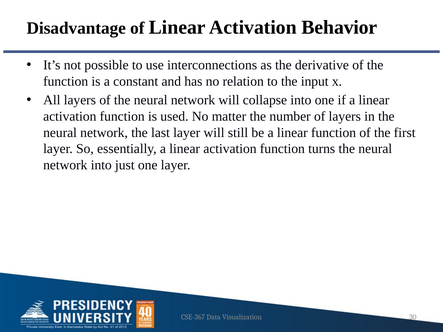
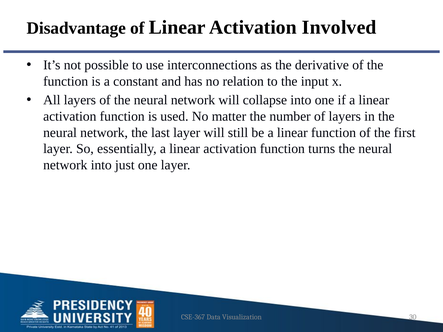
Behavior: Behavior -> Involved
